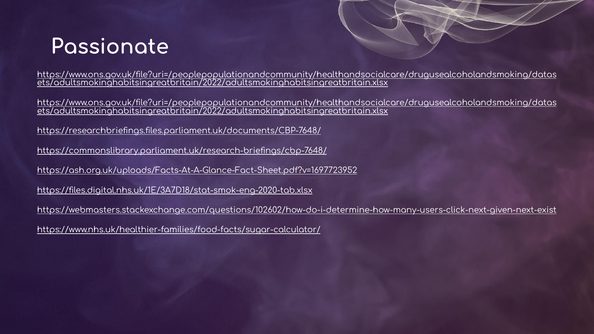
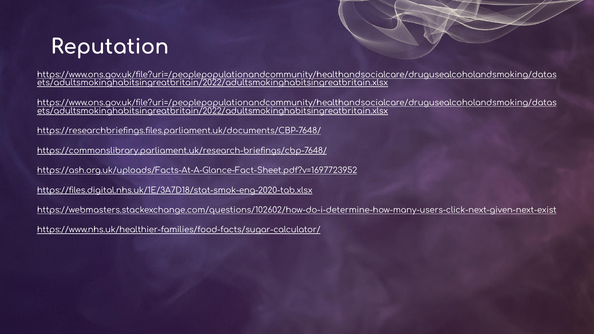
Passionate: Passionate -> Reputation
